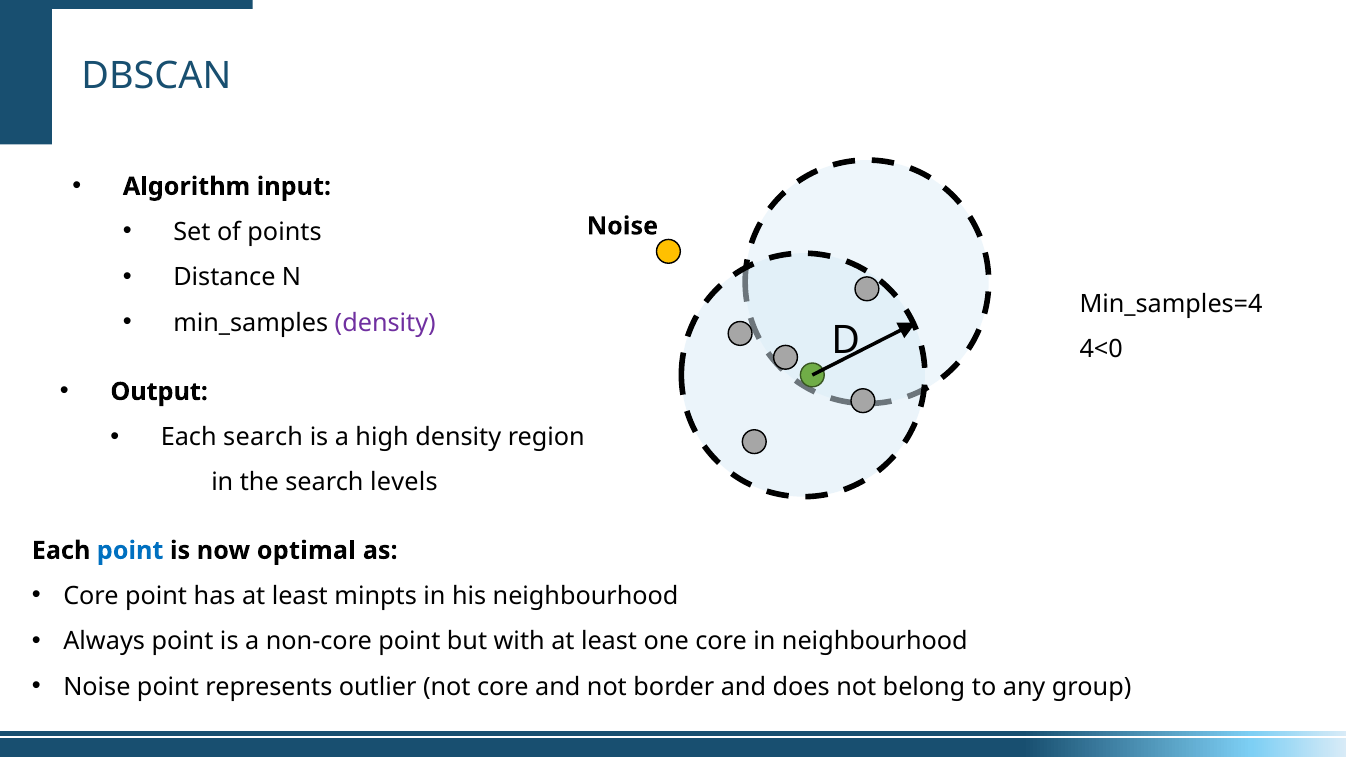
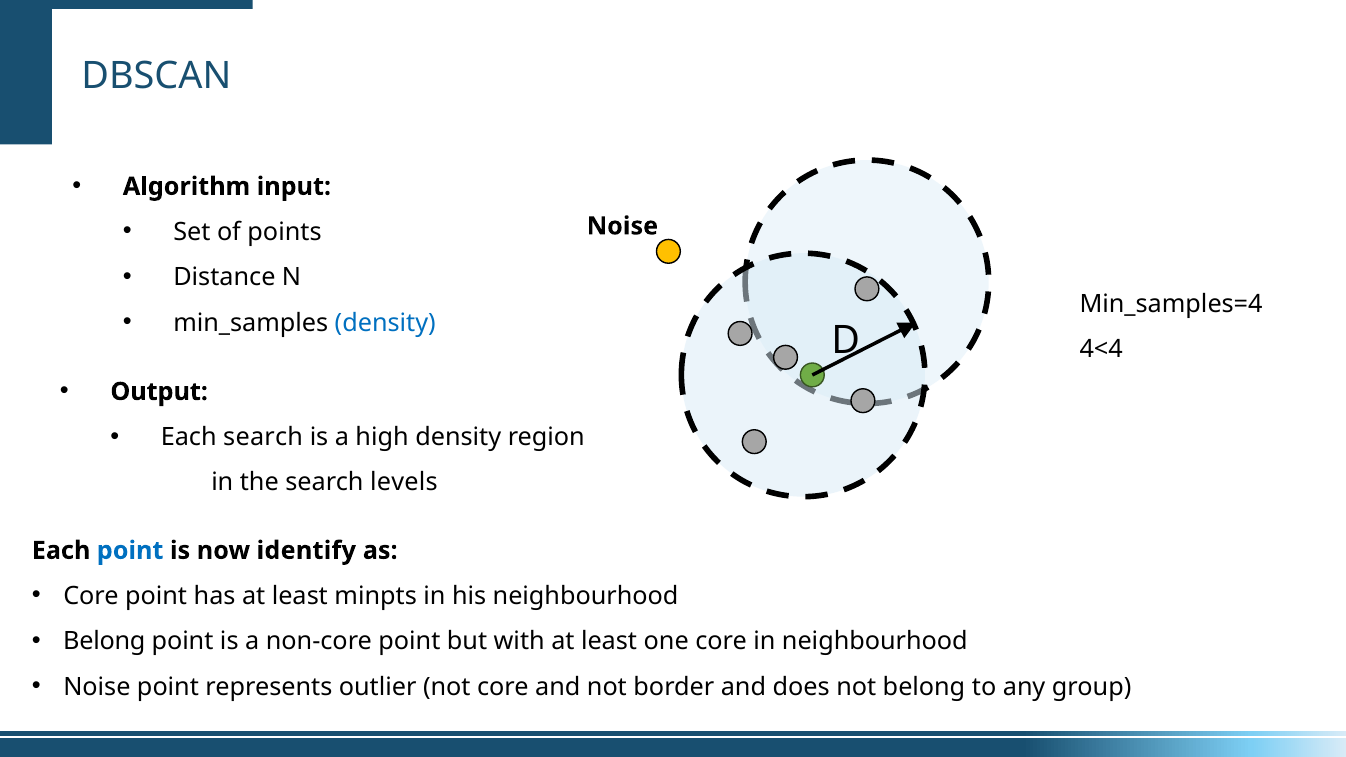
density at (385, 323) colour: purple -> blue
4<0: 4<0 -> 4<4
optimal: optimal -> identify
Always at (104, 641): Always -> Belong
